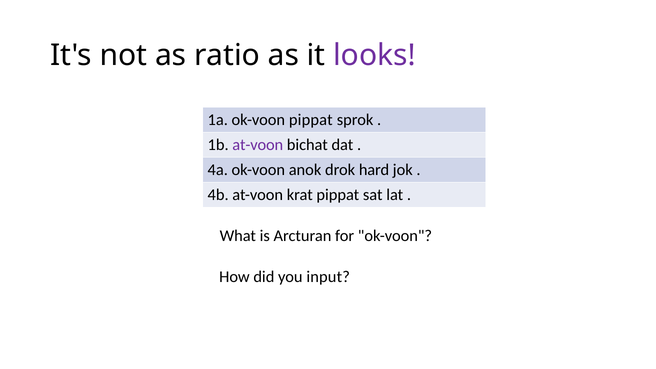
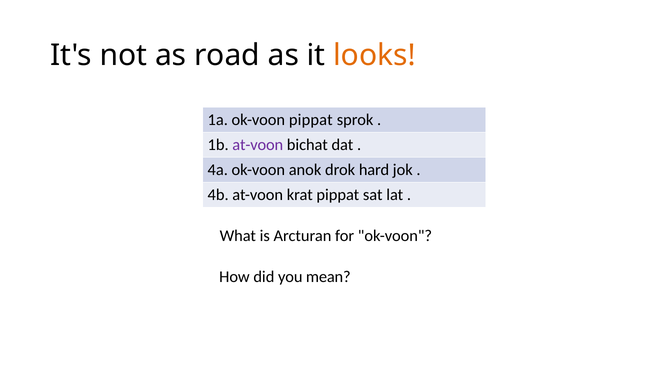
ratio: ratio -> road
looks colour: purple -> orange
input: input -> mean
